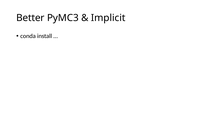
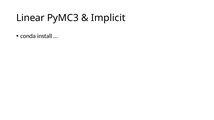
Better: Better -> Linear
